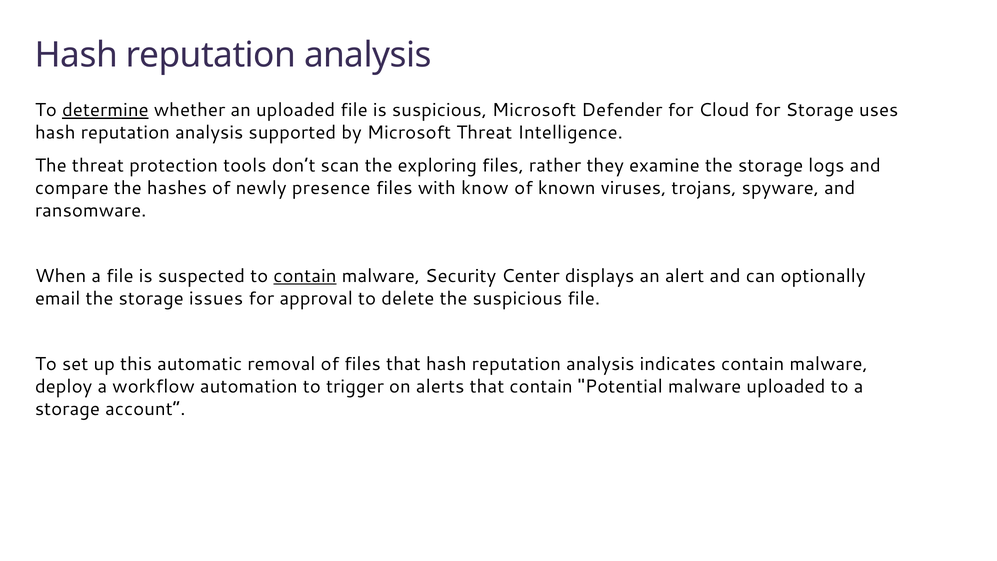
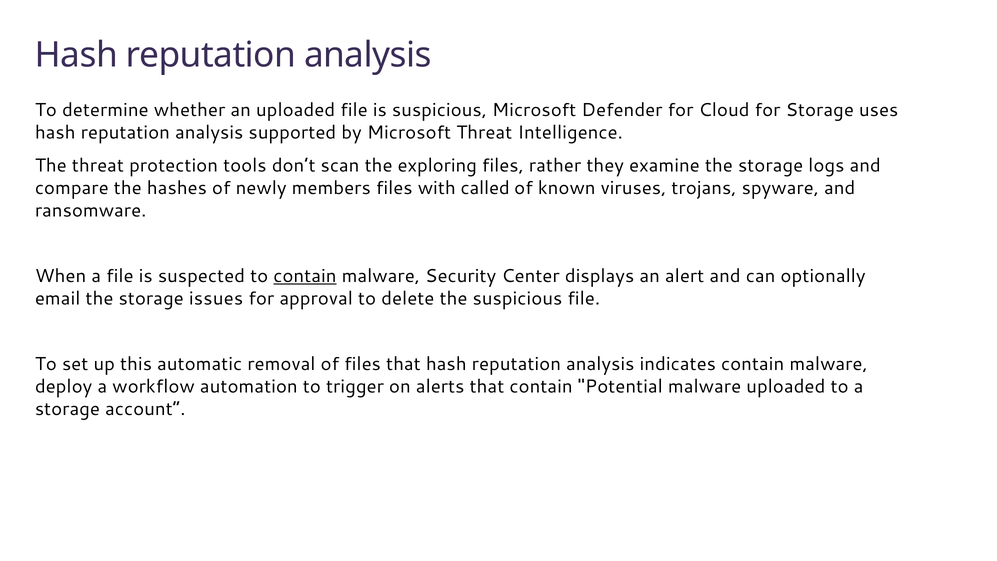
determine underline: present -> none
presence: presence -> members
know: know -> called
